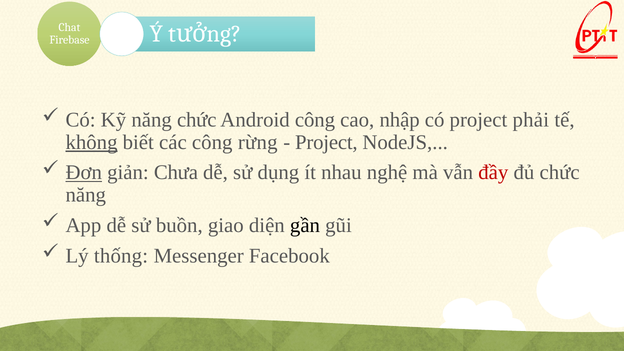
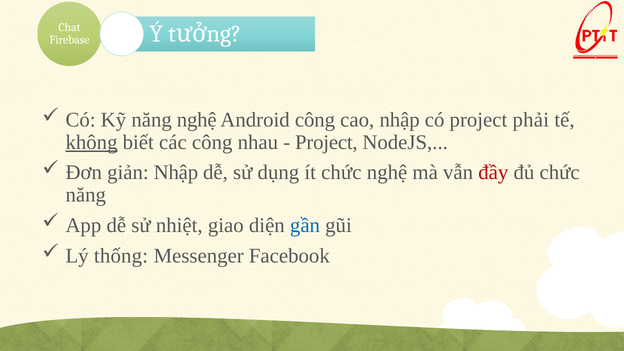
năng chức: chức -> nghệ
rừng: rừng -> nhau
Đơn underline: present -> none
giản Chưa: Chưa -> Nhập
ít nhau: nhau -> chức
buồn: buồn -> nhiệt
gần colour: black -> blue
